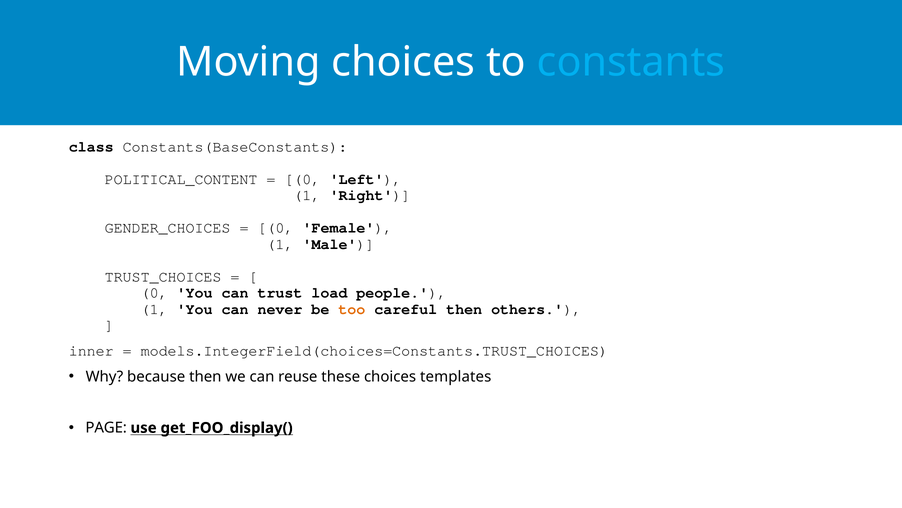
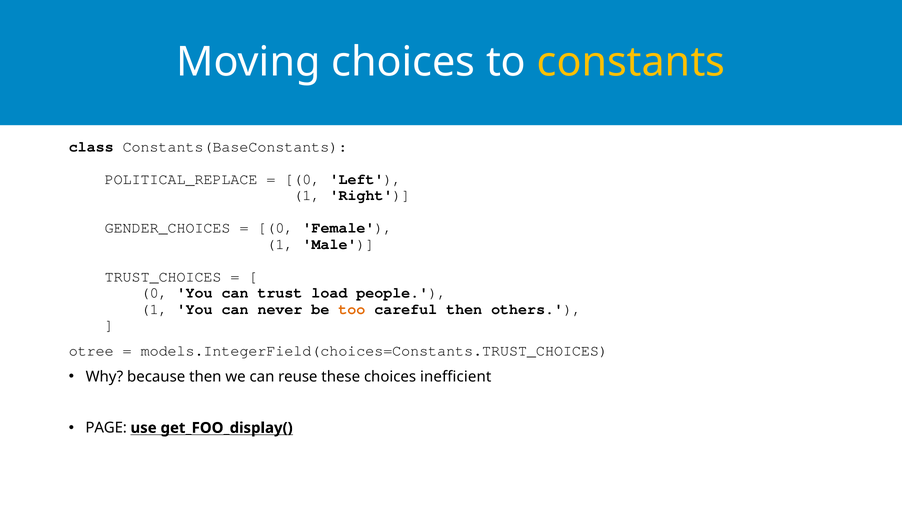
constants colour: light blue -> yellow
POLITICAL_CONTENT: POLITICAL_CONTENT -> POLITICAL_REPLACE
inner: inner -> otree
templates: templates -> inefficient
